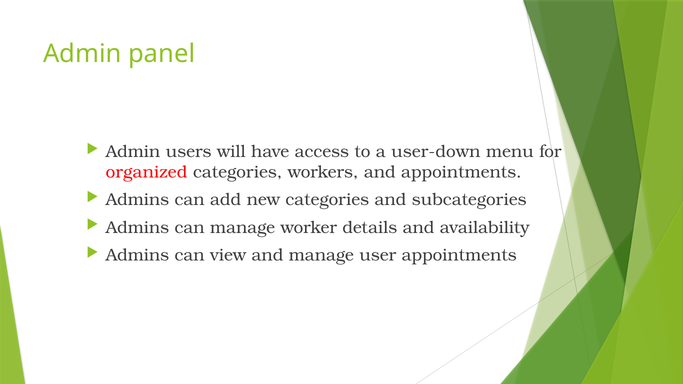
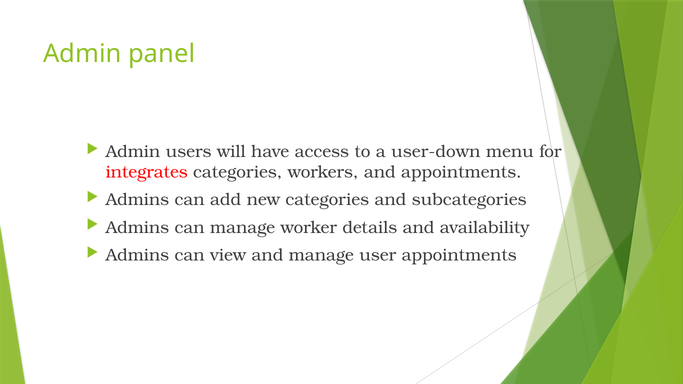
organized: organized -> integrates
